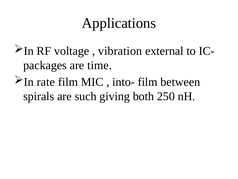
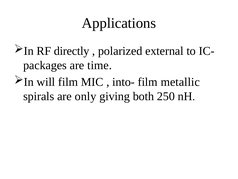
voltage: voltage -> directly
vibration: vibration -> polarized
rate: rate -> will
between: between -> metallic
such: such -> only
